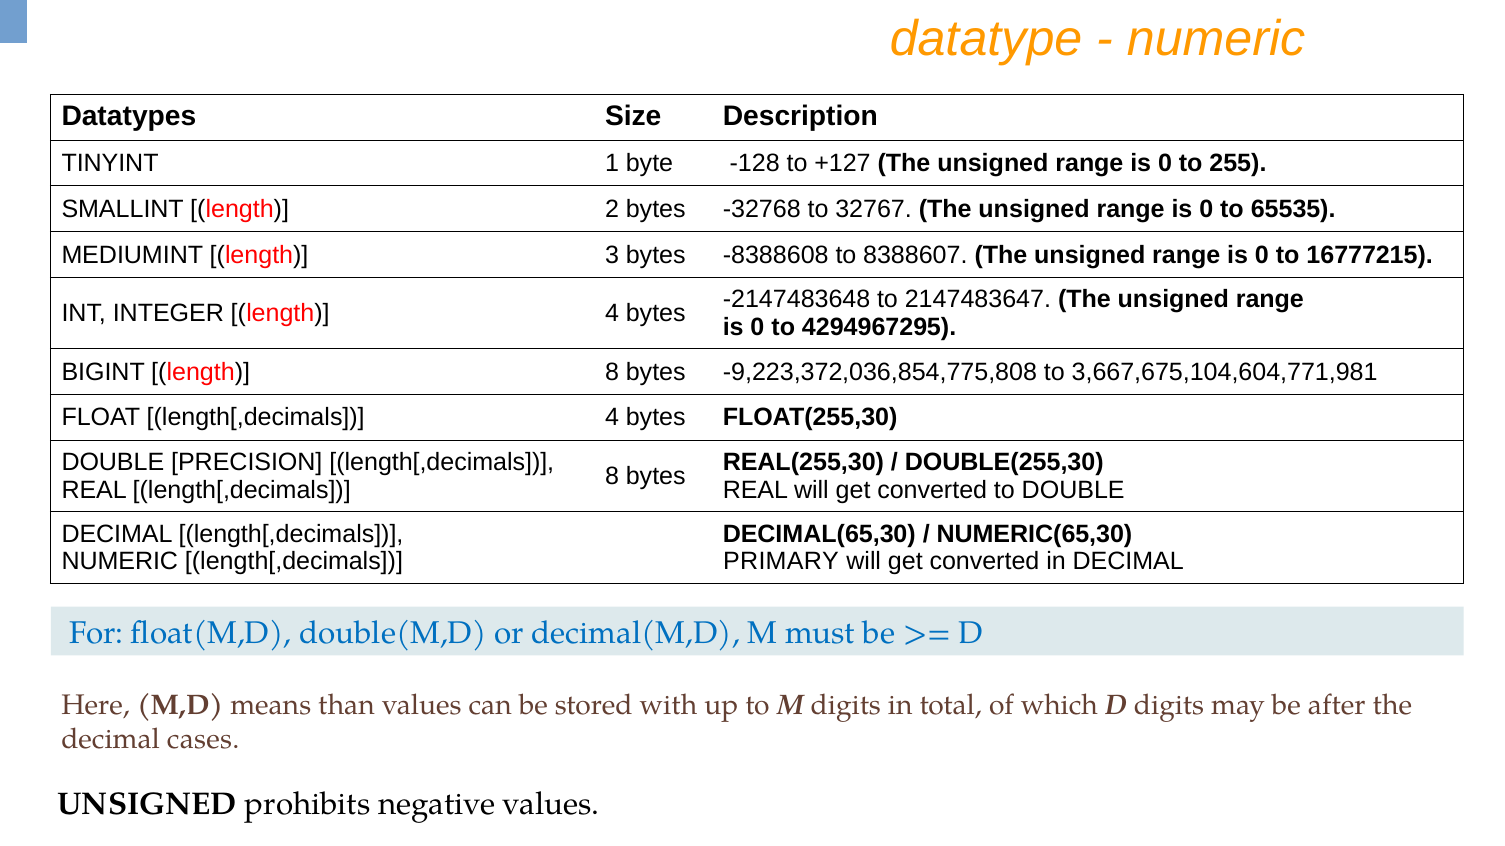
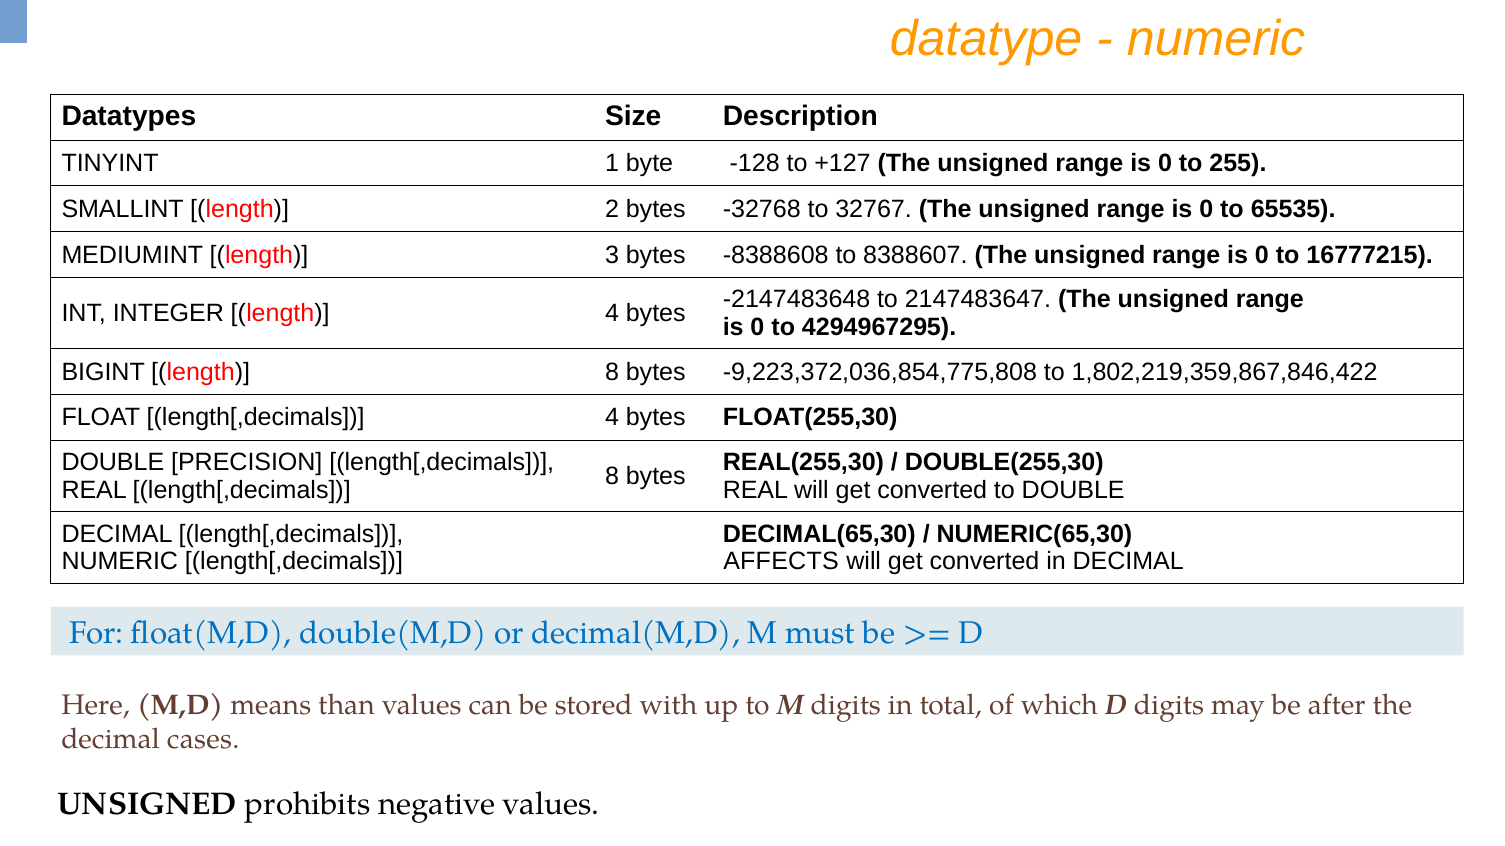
3,667,675,104,604,771,981: 3,667,675,104,604,771,981 -> 1,802,219,359,867,846,422
PRIMARY: PRIMARY -> AFFECTS
